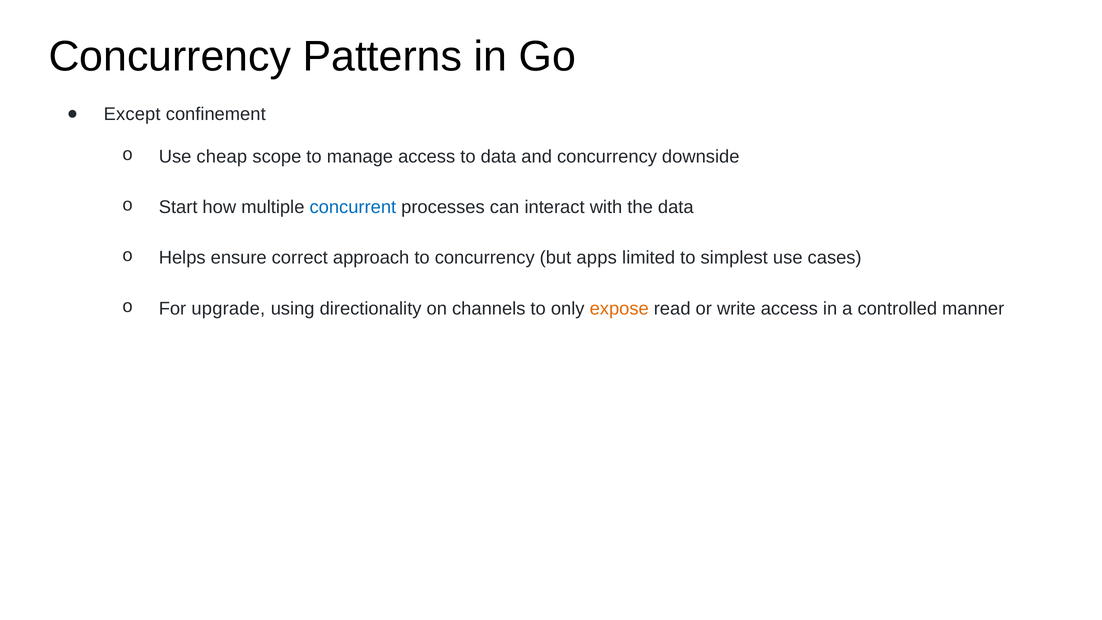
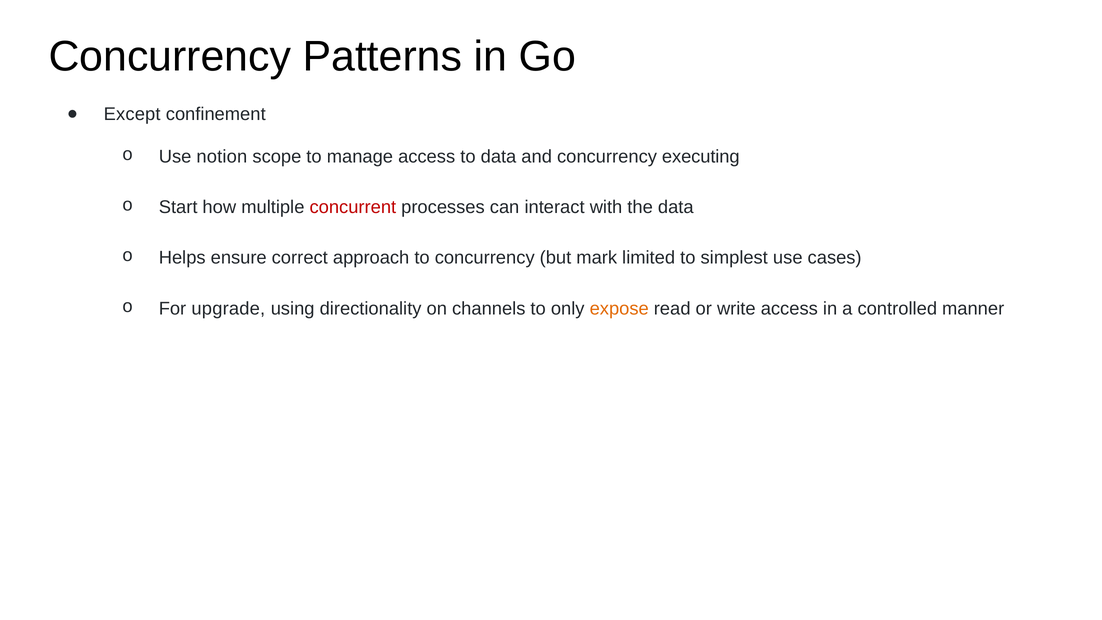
cheap: cheap -> notion
downside: downside -> executing
concurrent colour: blue -> red
apps: apps -> mark
